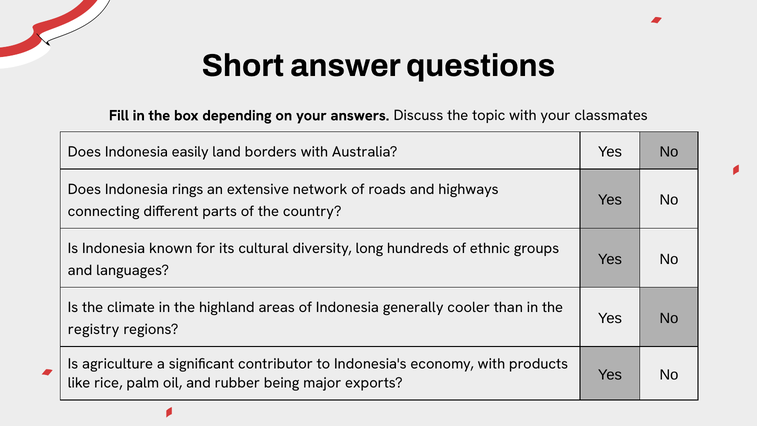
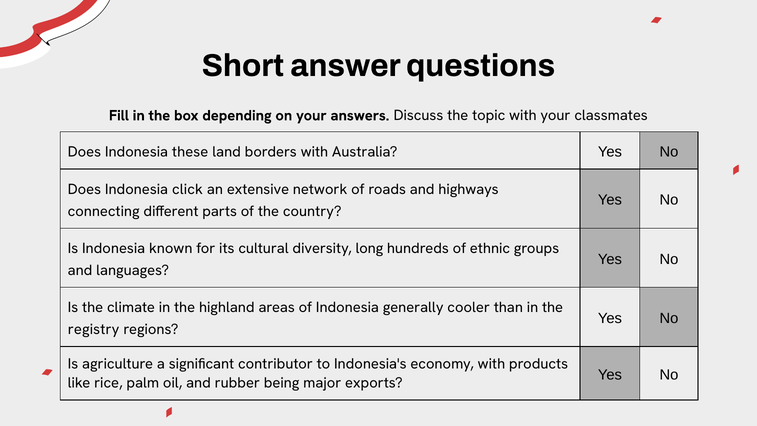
easily: easily -> these
rings: rings -> click
